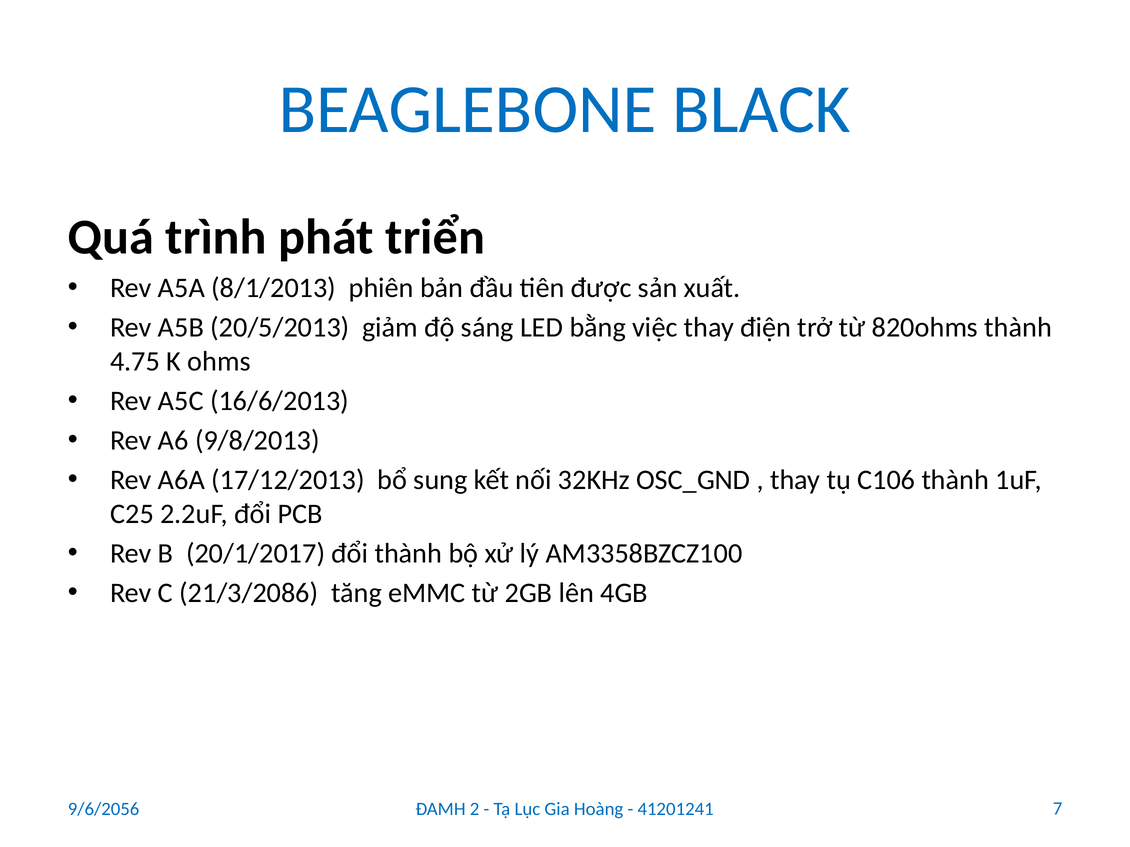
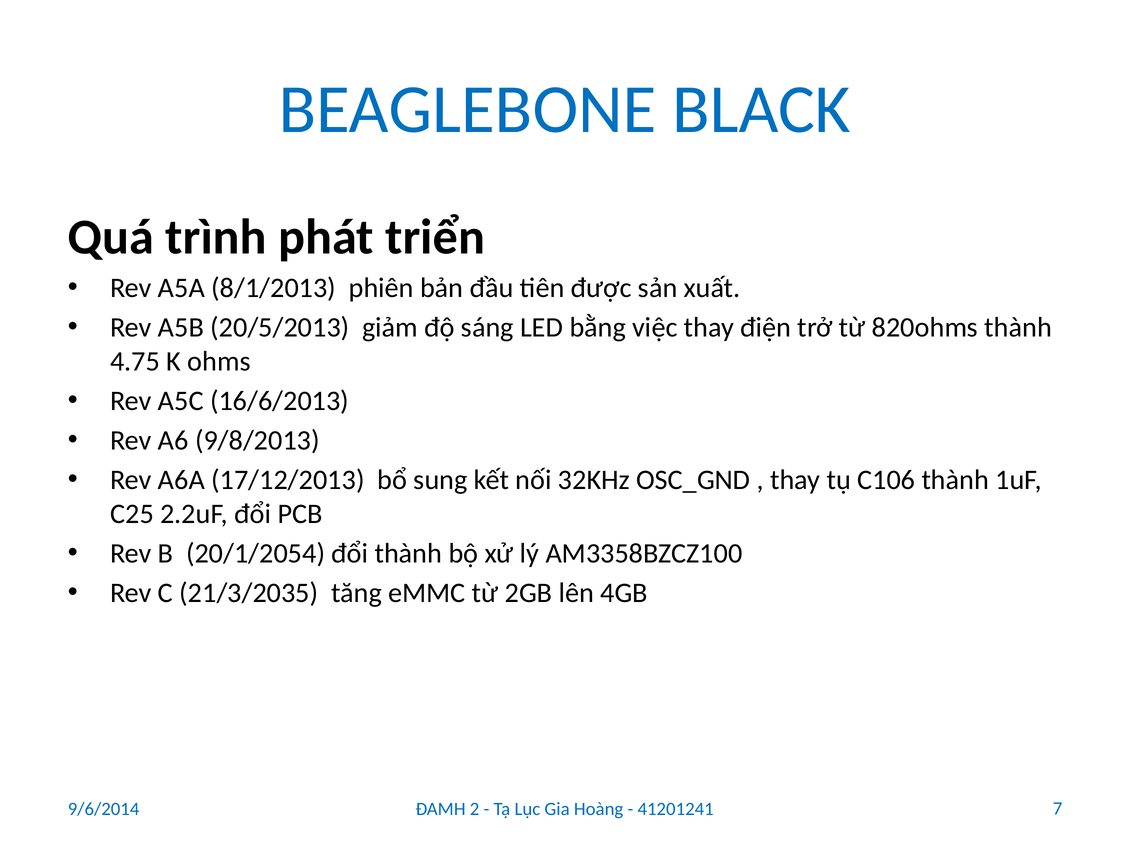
20/1/2017: 20/1/2017 -> 20/1/2054
21/3/2086: 21/3/2086 -> 21/3/2035
9/6/2056: 9/6/2056 -> 9/6/2014
